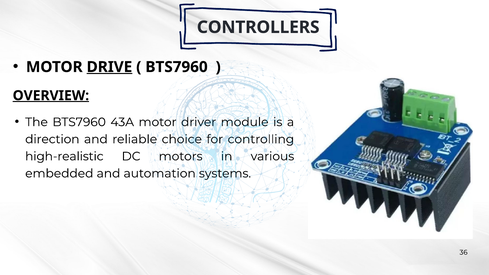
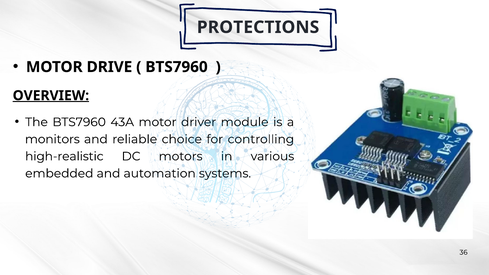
CONTROLLERS: CONTROLLERS -> PROTECTIONS
DRIVE underline: present -> none
direction: direction -> monitors
